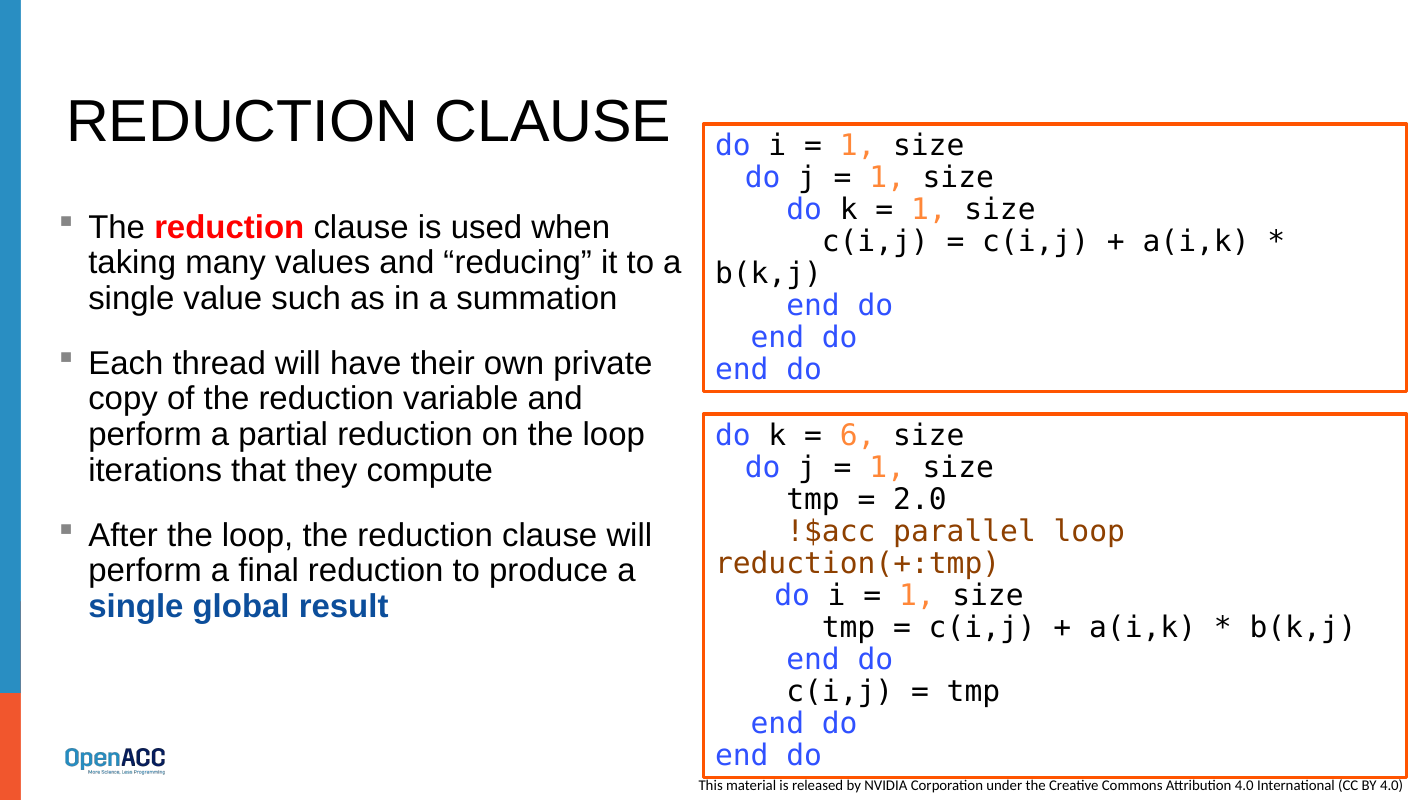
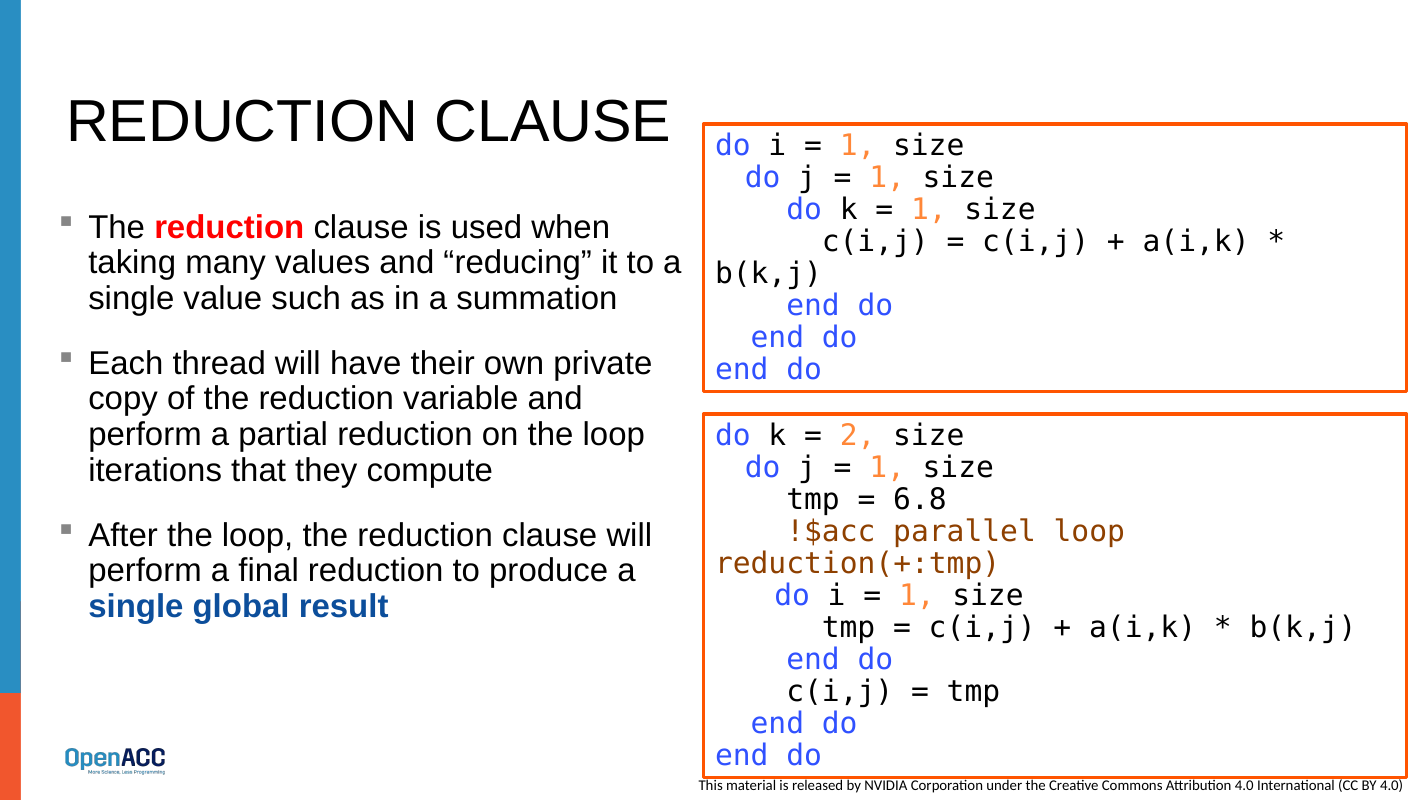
6: 6 -> 2
2.0: 2.0 -> 6.8
